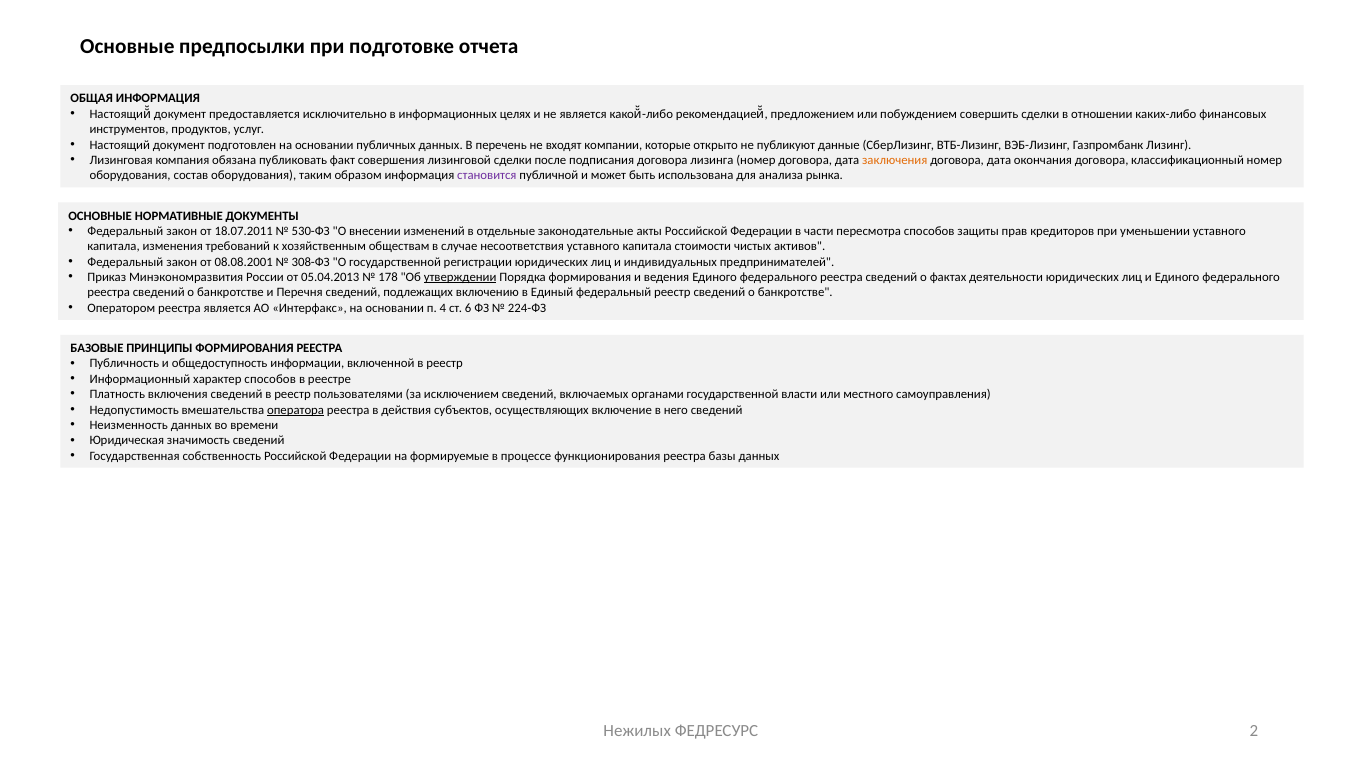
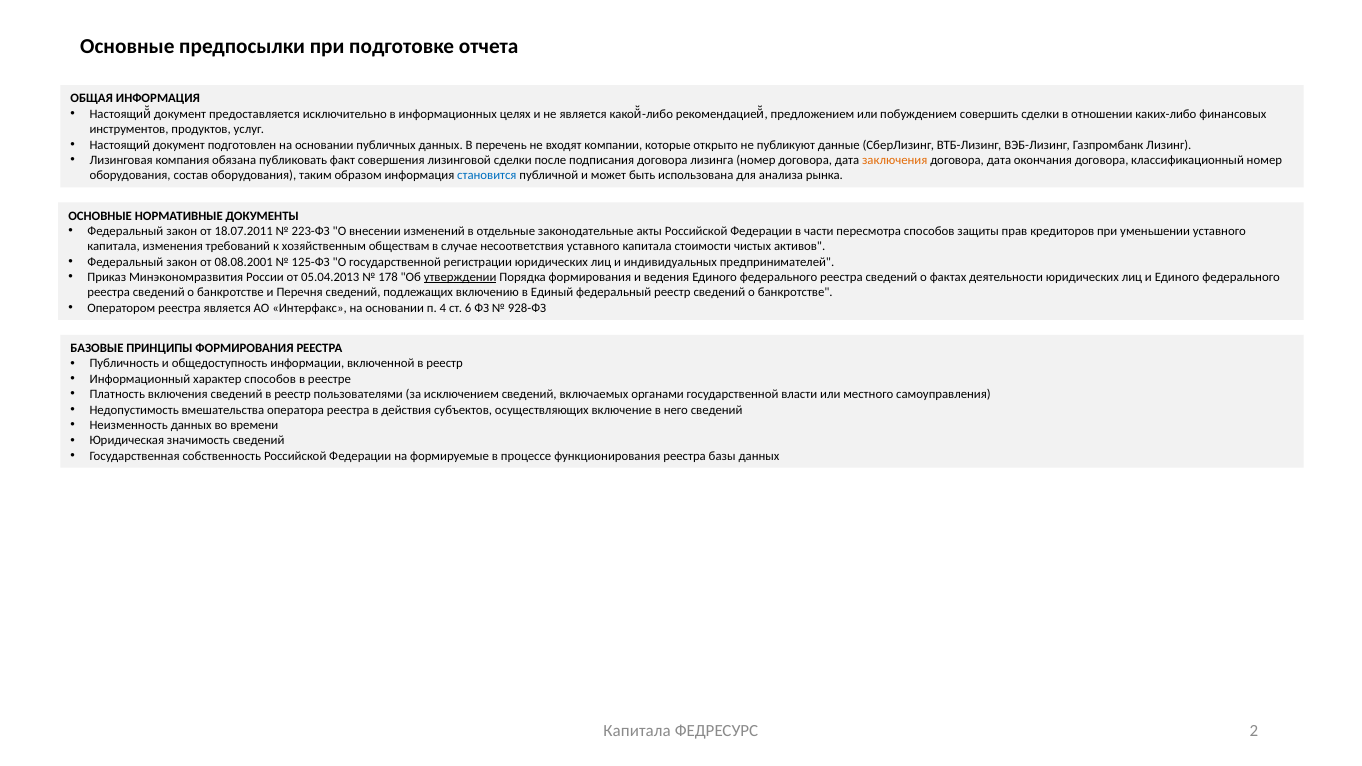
становится colour: purple -> blue
530-ФЗ: 530-ФЗ -> 223-ФЗ
308-ФЗ: 308-ФЗ -> 125-ФЗ
224-ФЗ: 224-ФЗ -> 928-ФЗ
оператора underline: present -> none
Нежилых at (637, 731): Нежилых -> Капитала
